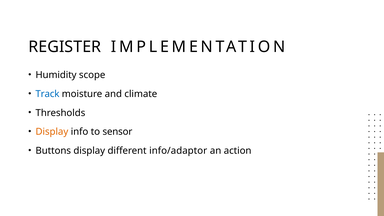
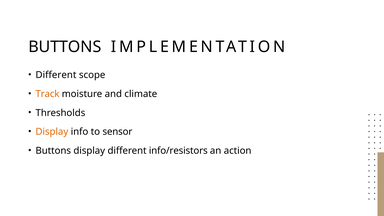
REGISTER at (65, 47): REGISTER -> BUTTONS
Humidity at (56, 75): Humidity -> Different
Track colour: blue -> orange
info/adaptor: info/adaptor -> info/resistors
